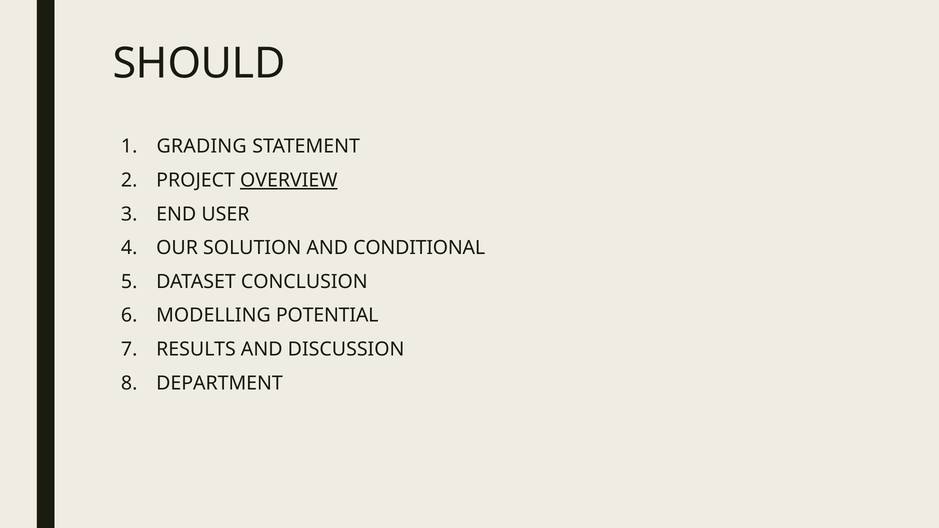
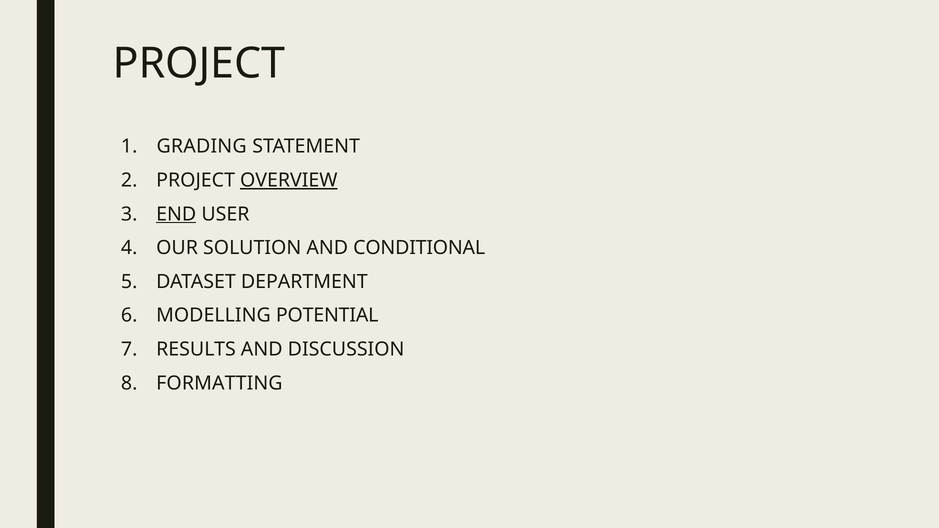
SHOULD at (199, 64): SHOULD -> PROJECT
END underline: none -> present
CONCLUSION: CONCLUSION -> DEPARTMENT
DEPARTMENT: DEPARTMENT -> FORMATTING
